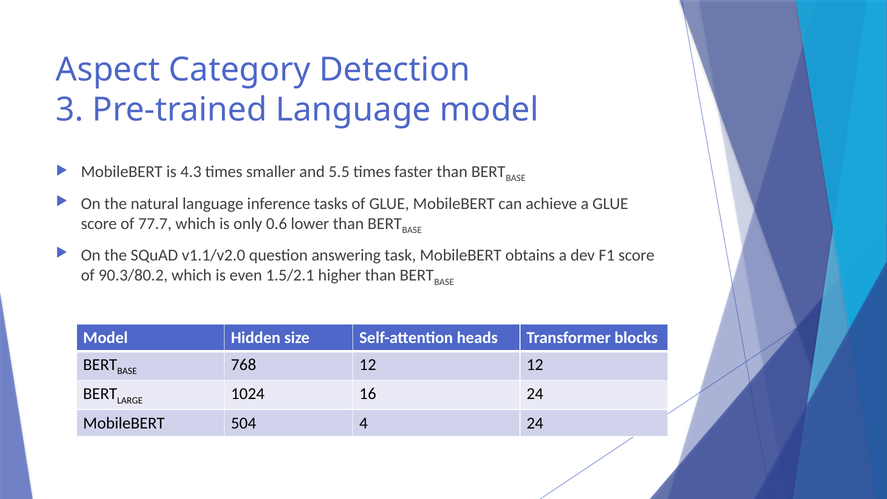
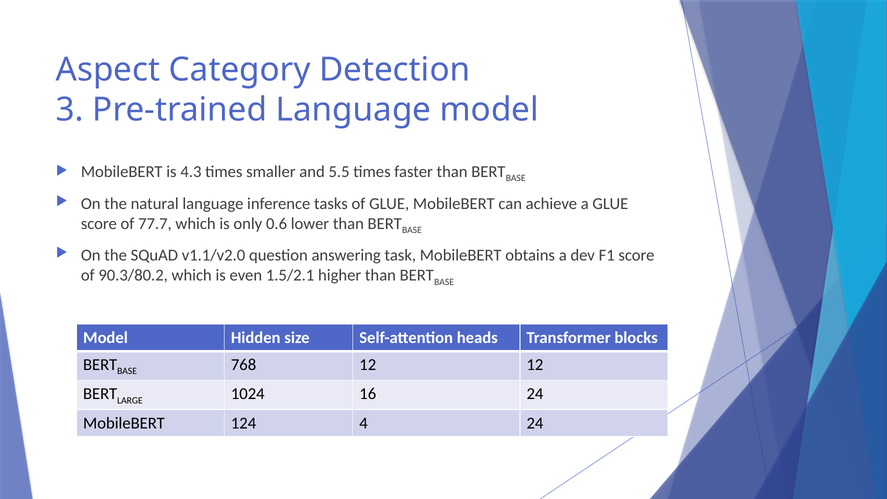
504: 504 -> 124
